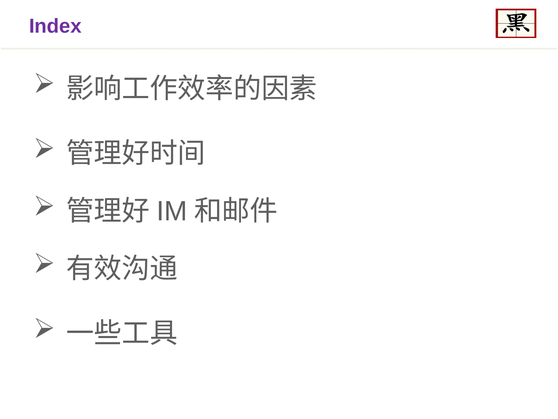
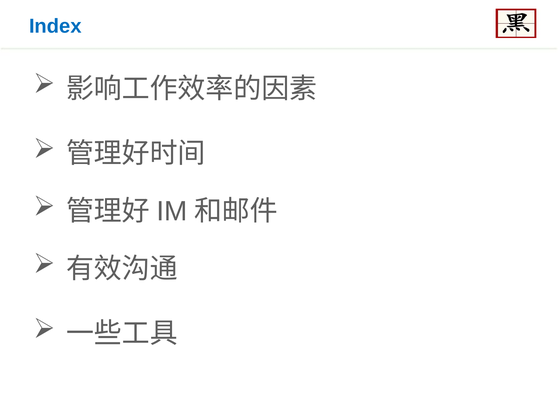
Index colour: purple -> blue
